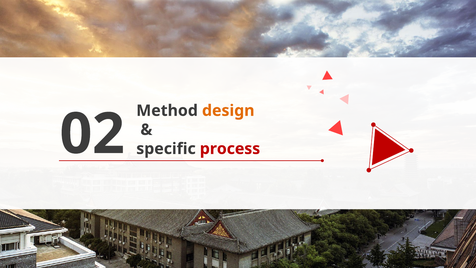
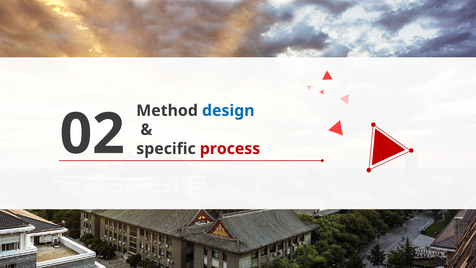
design colour: orange -> blue
